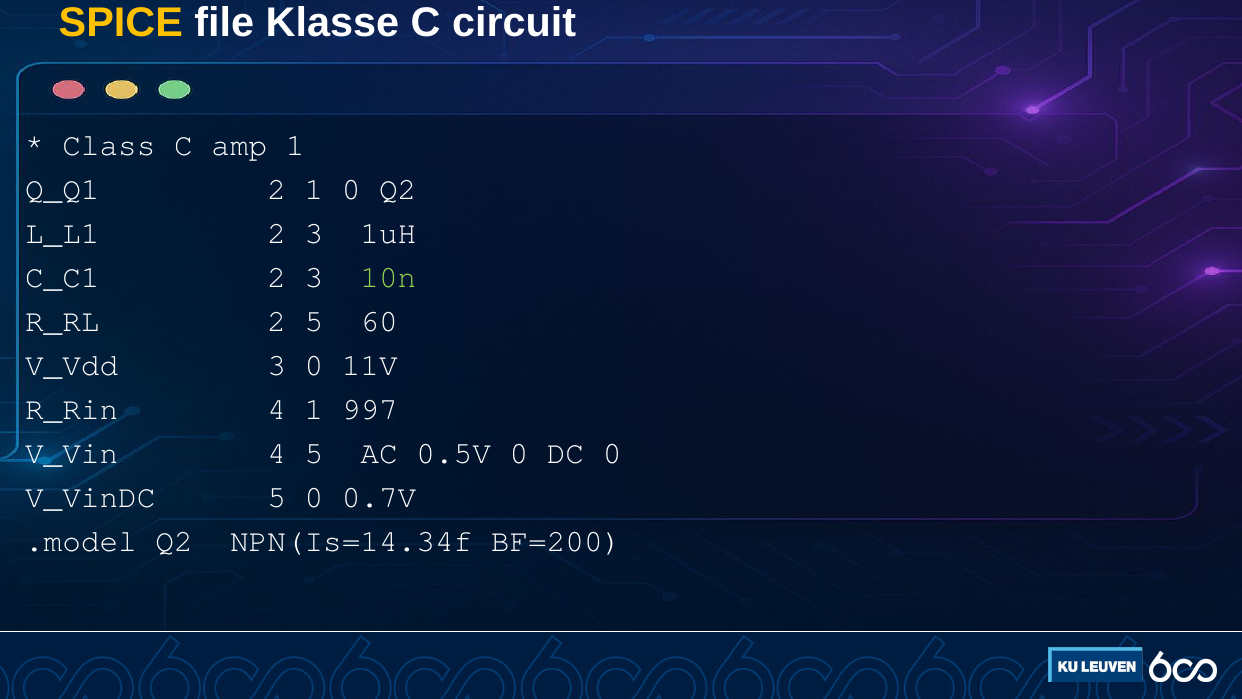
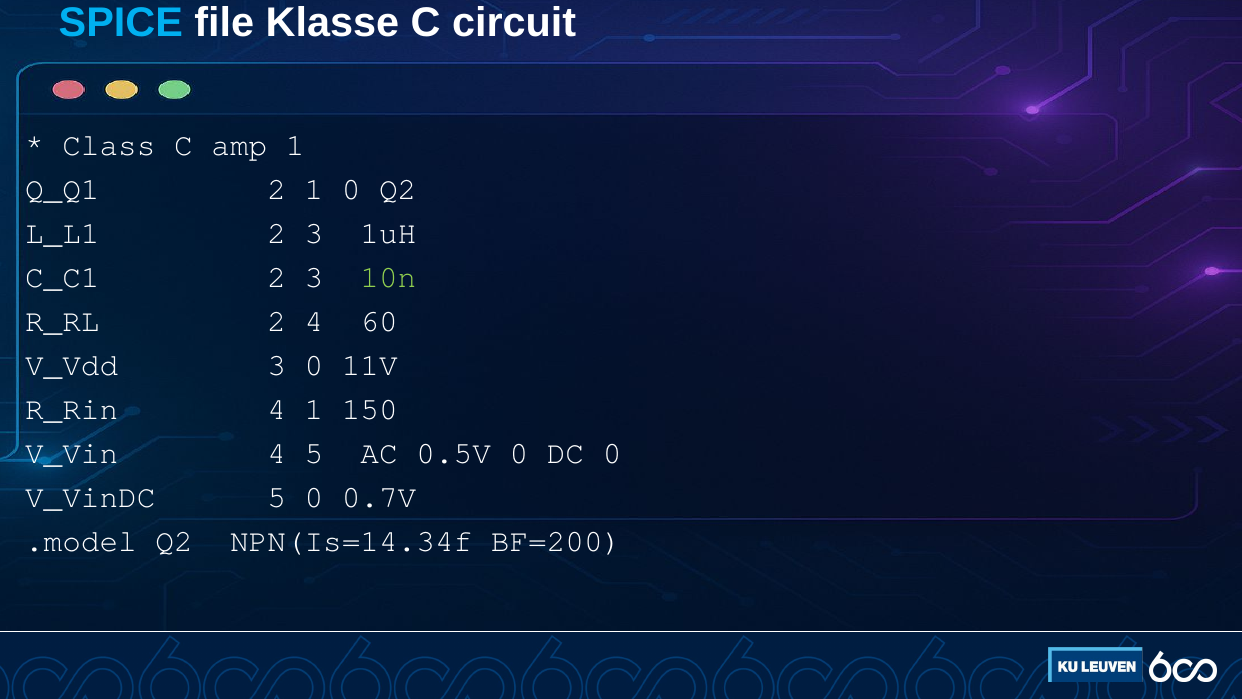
SPICE colour: yellow -> light blue
2 5: 5 -> 4
997: 997 -> 150
